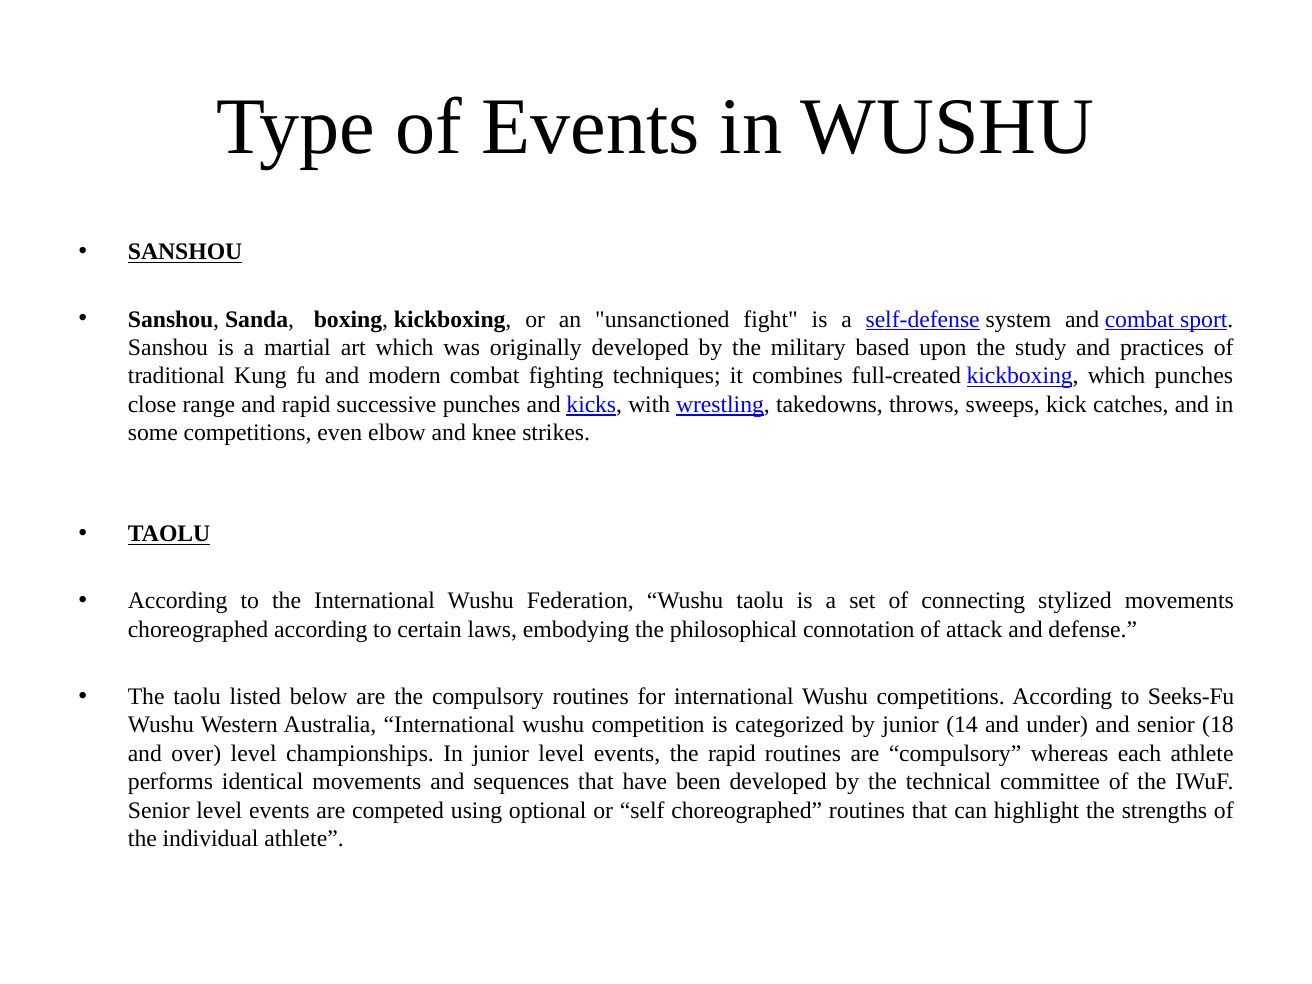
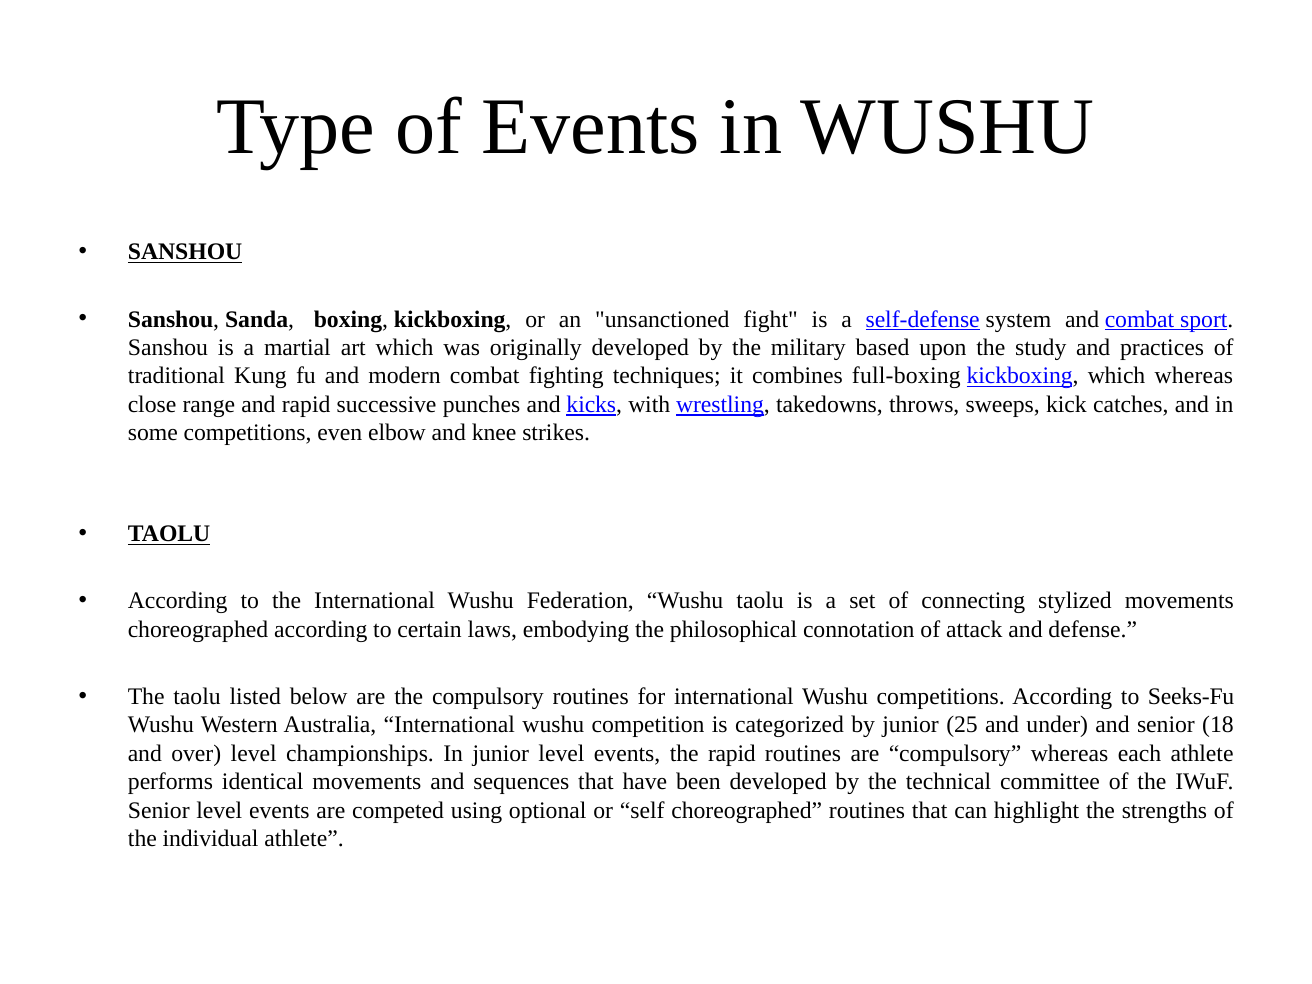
full-created: full-created -> full-boxing
which punches: punches -> whereas
14: 14 -> 25
